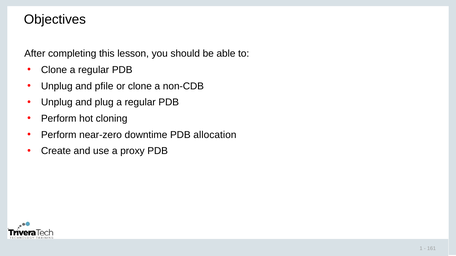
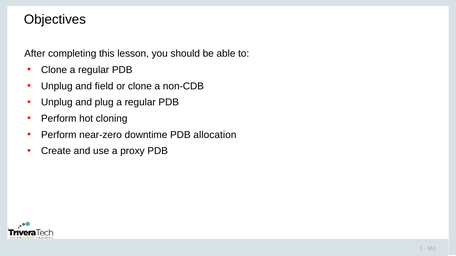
pfile: pfile -> field
